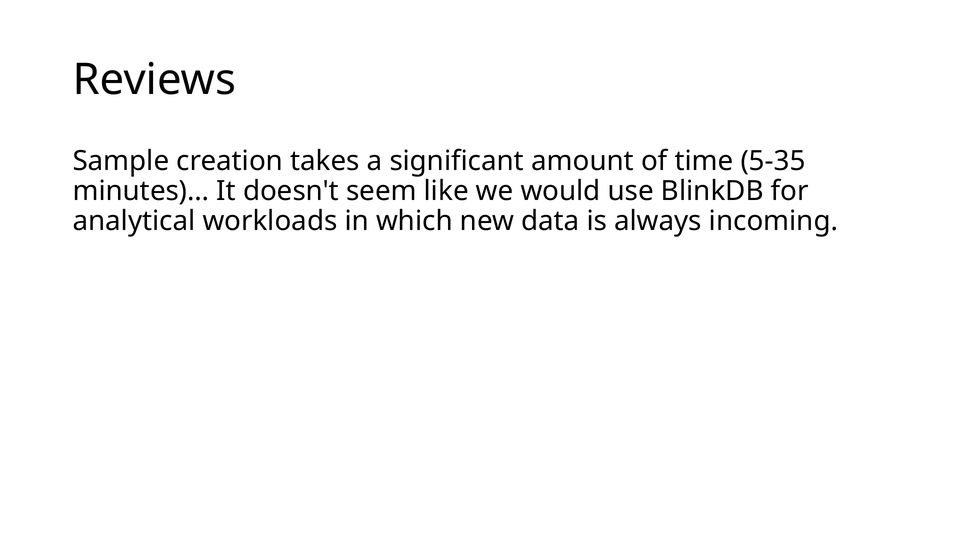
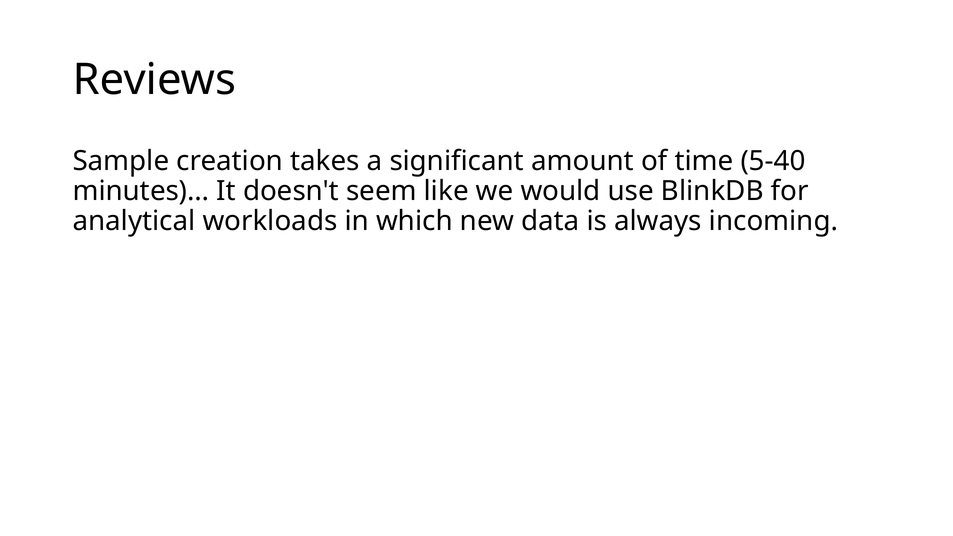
5-35: 5-35 -> 5-40
